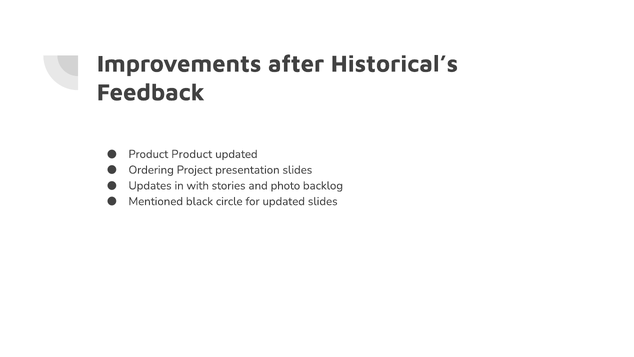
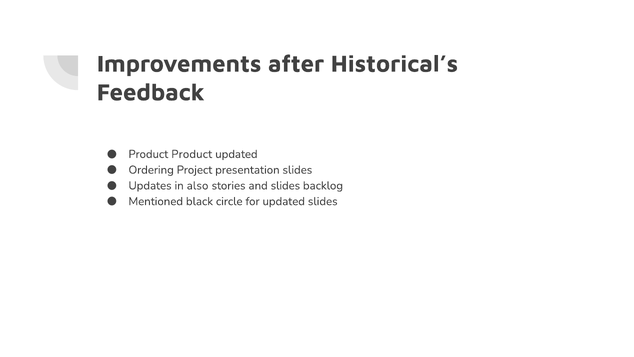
with: with -> also
and photo: photo -> slides
